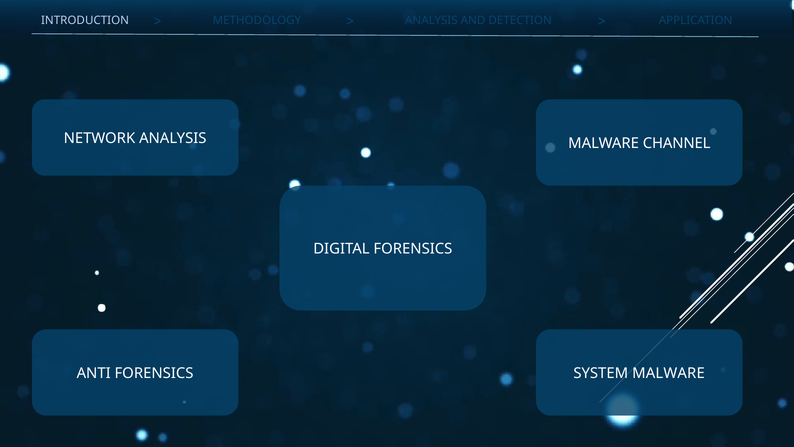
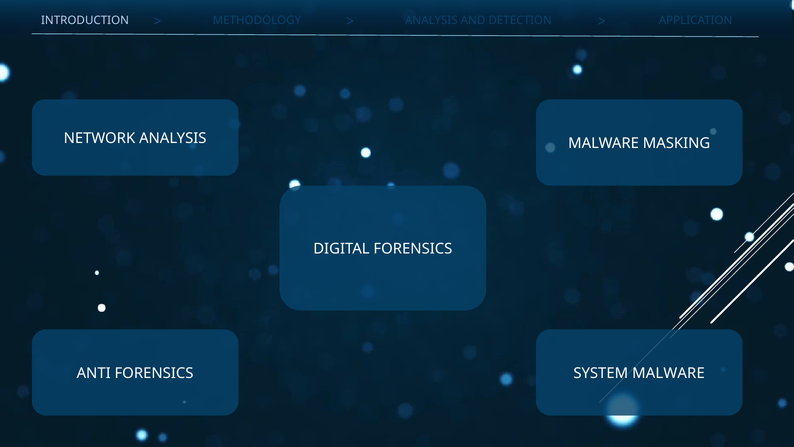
CHANNEL: CHANNEL -> MASKING
